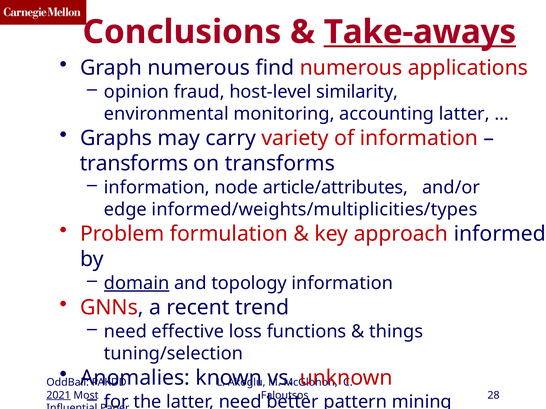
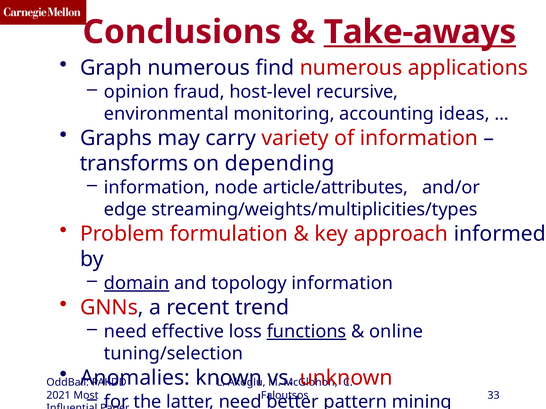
similarity: similarity -> recursive
accounting latter: latter -> ideas
on transforms: transforms -> depending
informed/weights/multiplicities/types: informed/weights/multiplicities/types -> streaming/weights/multiplicities/types
functions underline: none -> present
things: things -> online
2021 underline: present -> none
28: 28 -> 33
